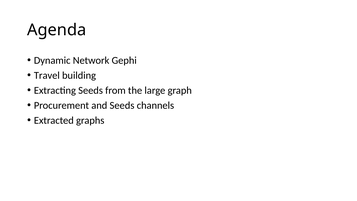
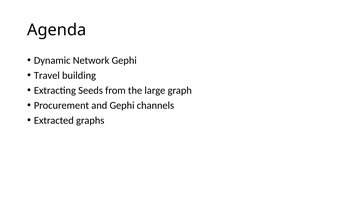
and Seeds: Seeds -> Gephi
